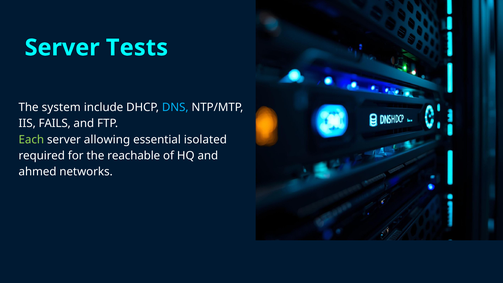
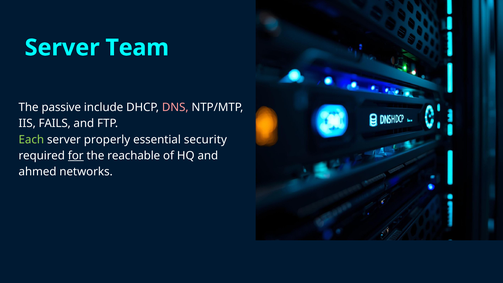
Tests: Tests -> Team
system: system -> passive
DNS colour: light blue -> pink
allowing: allowing -> properly
isolated: isolated -> security
for underline: none -> present
